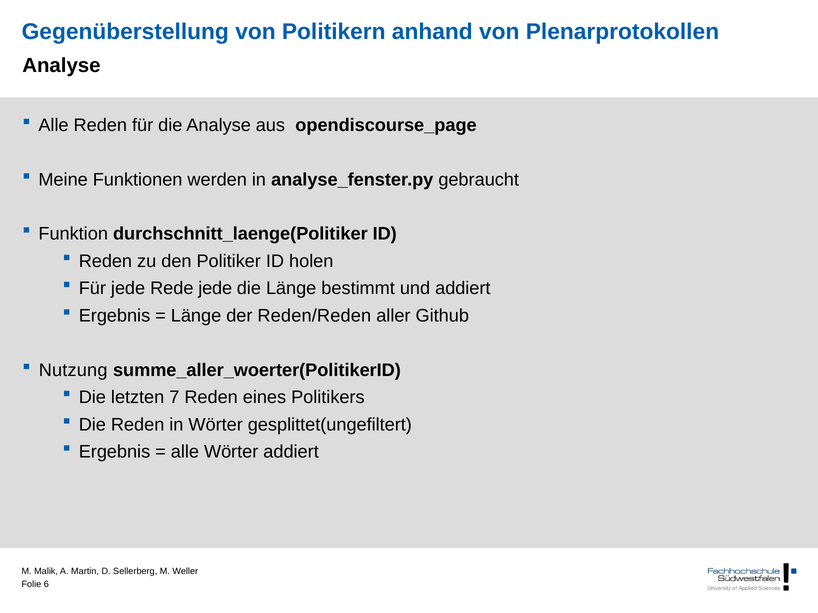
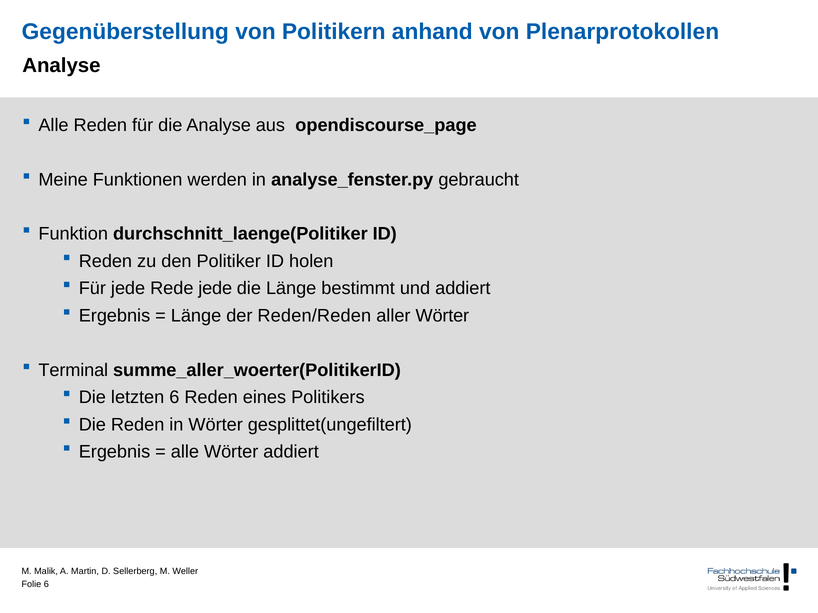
aller Github: Github -> Wörter
Nutzung: Nutzung -> Terminal
letzten 7: 7 -> 6
